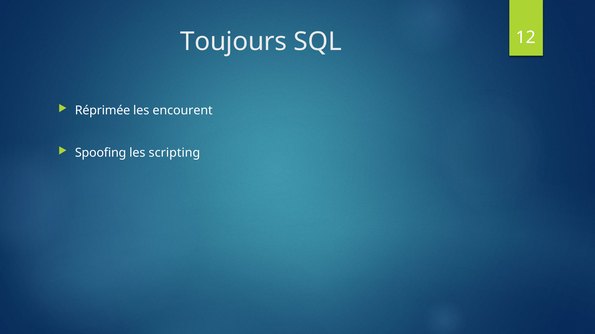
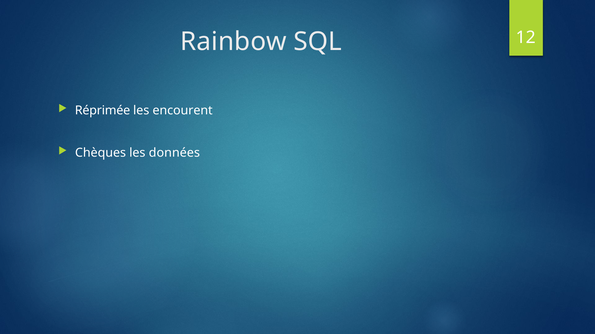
Toujours: Toujours -> Rainbow
Spoofing: Spoofing -> Chèques
scripting: scripting -> données
